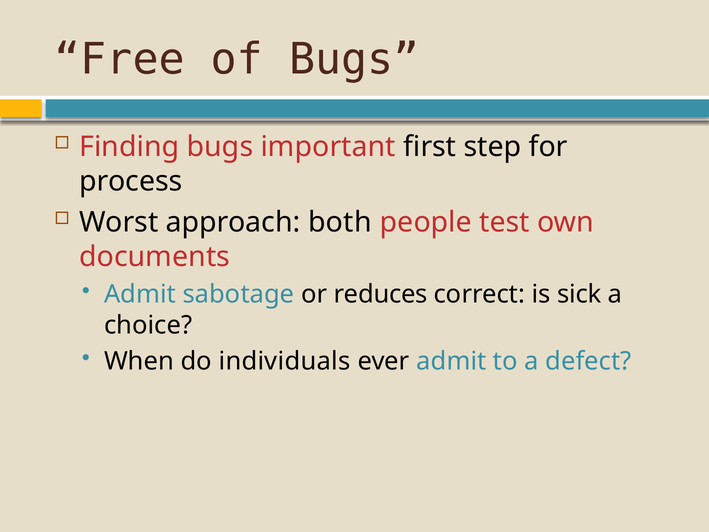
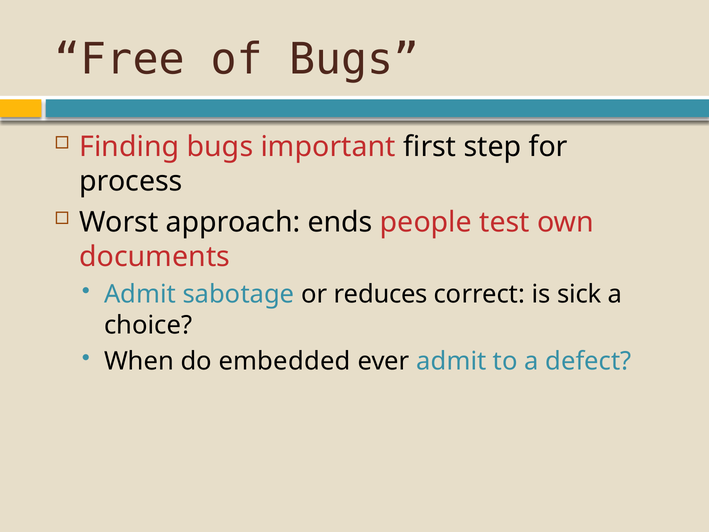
both: both -> ends
individuals: individuals -> embedded
